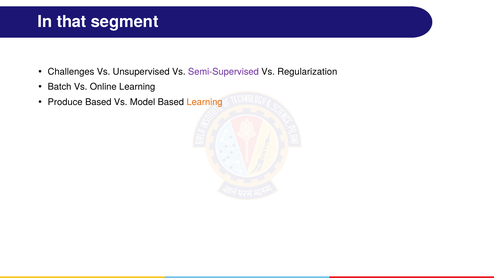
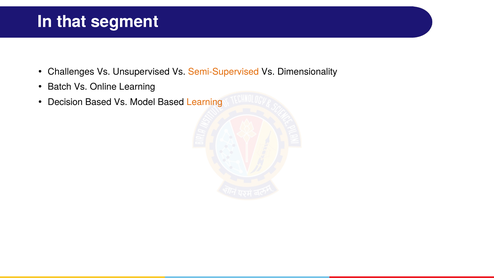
Semi-Supervised colour: purple -> orange
Regularization: Regularization -> Dimensionality
Produce: Produce -> Decision
